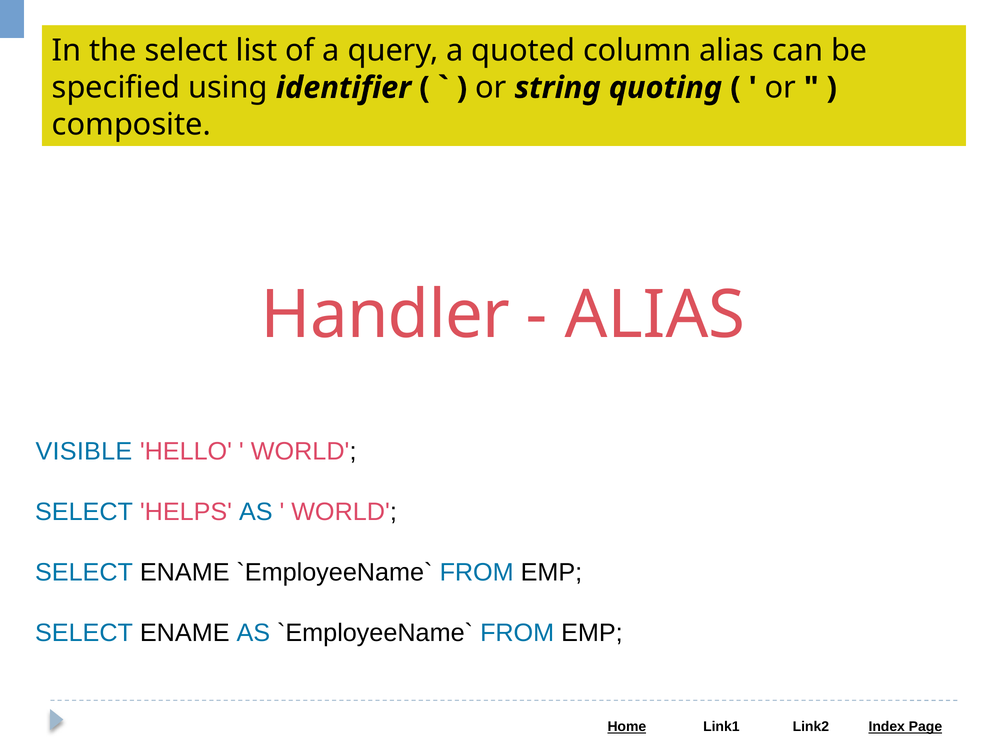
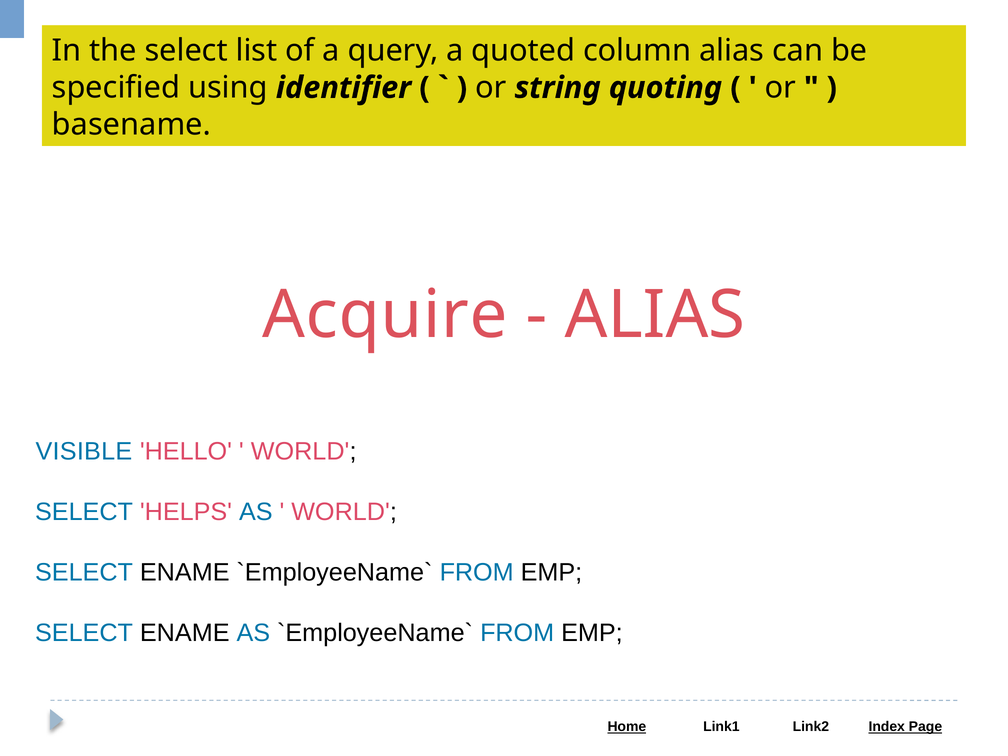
composite: composite -> basename
Handler: Handler -> Acquire
